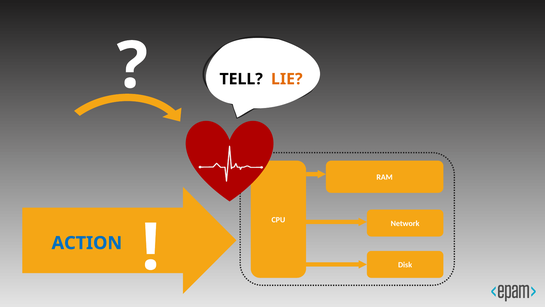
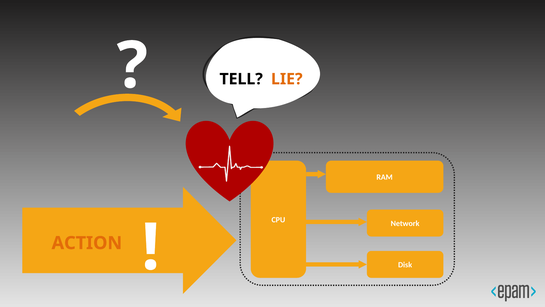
ACTION colour: blue -> orange
